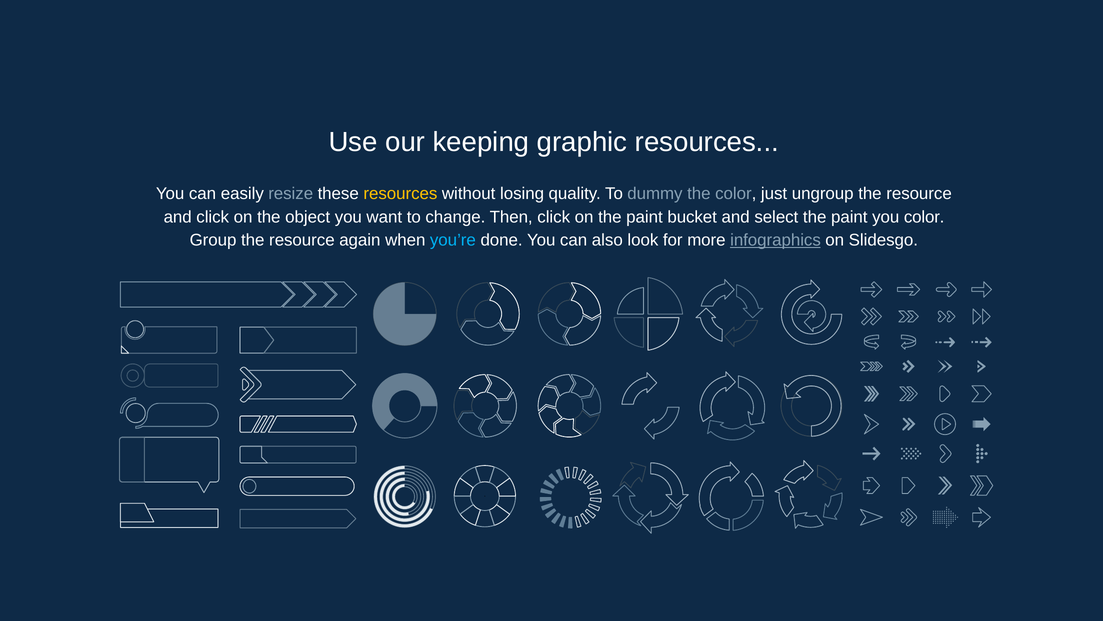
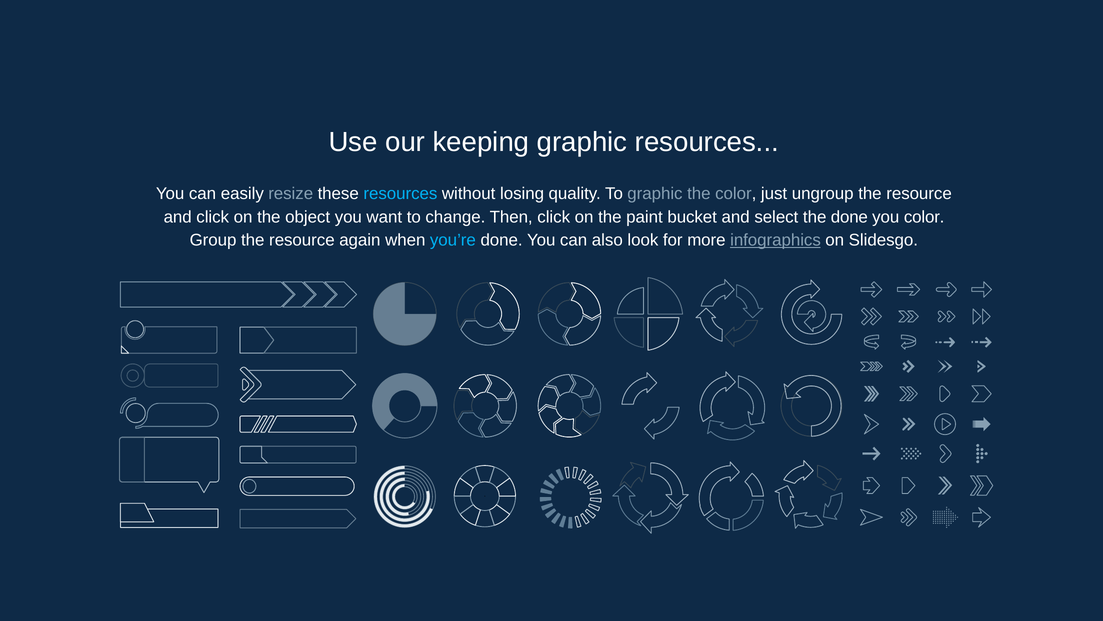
resources at (400, 194) colour: yellow -> light blue
To dummy: dummy -> graphic
select the paint: paint -> done
